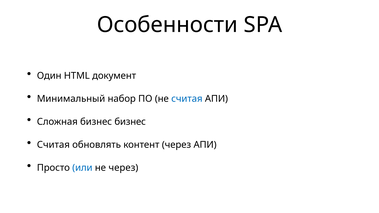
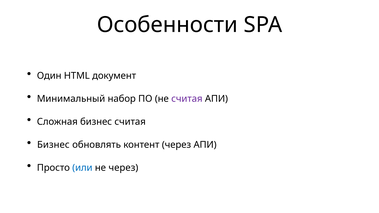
считая at (187, 99) colour: blue -> purple
бизнес бизнес: бизнес -> считая
Считая at (53, 145): Считая -> Бизнес
